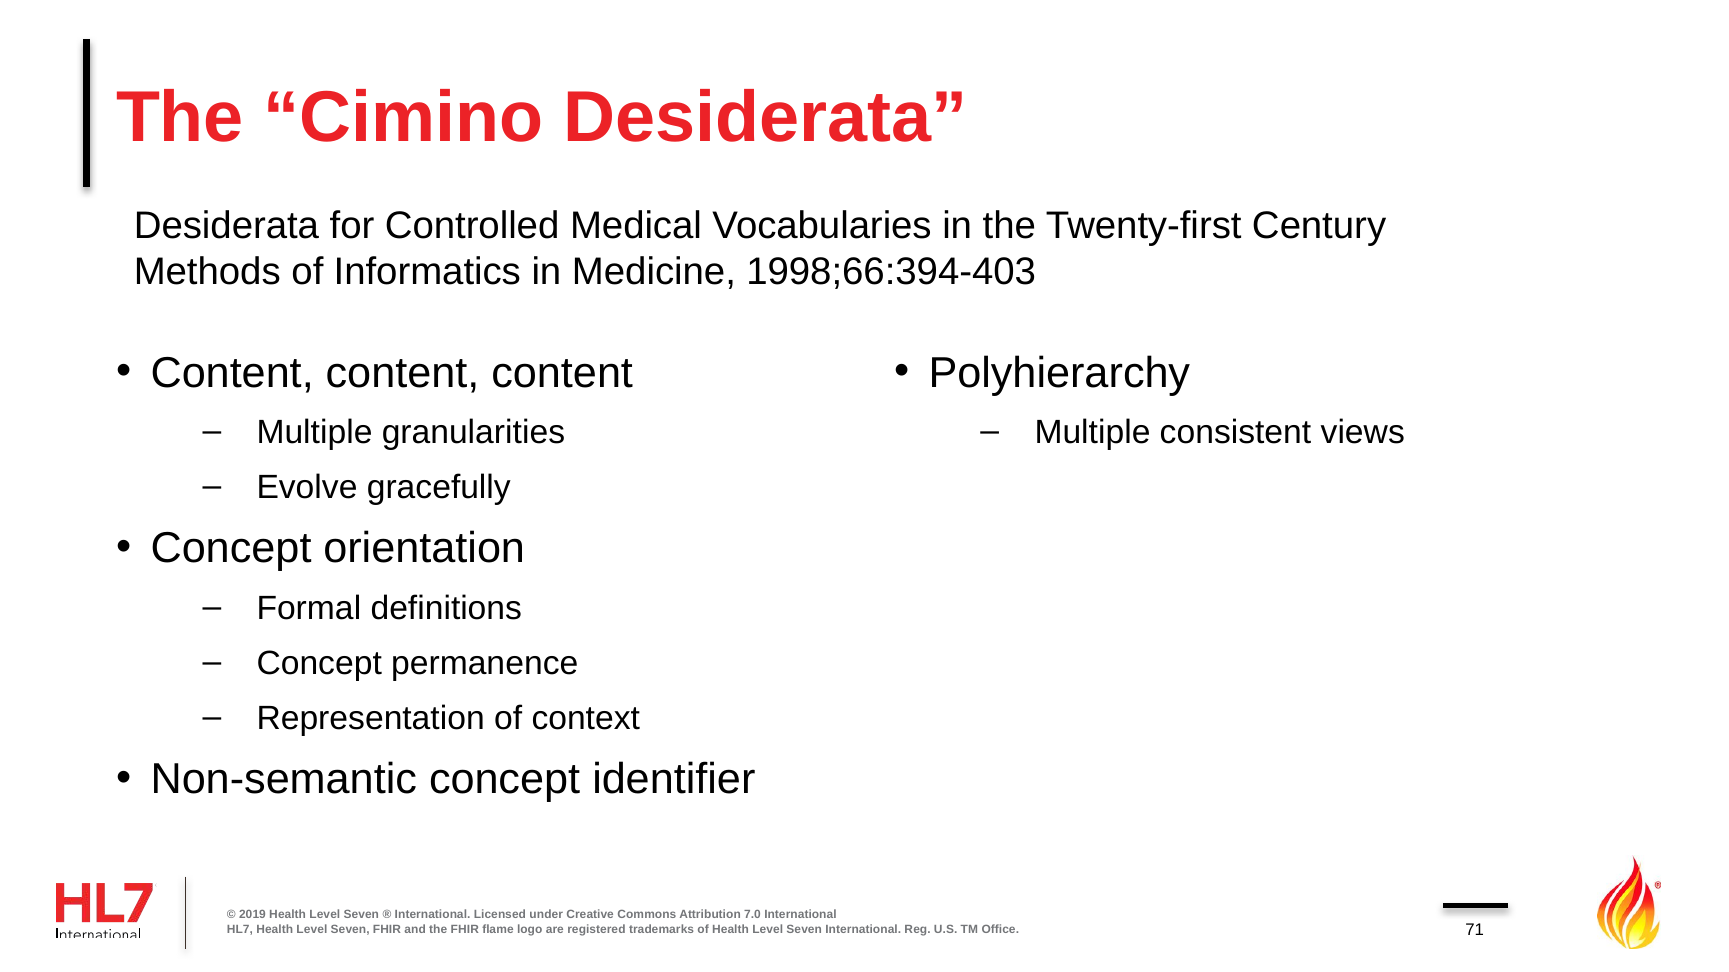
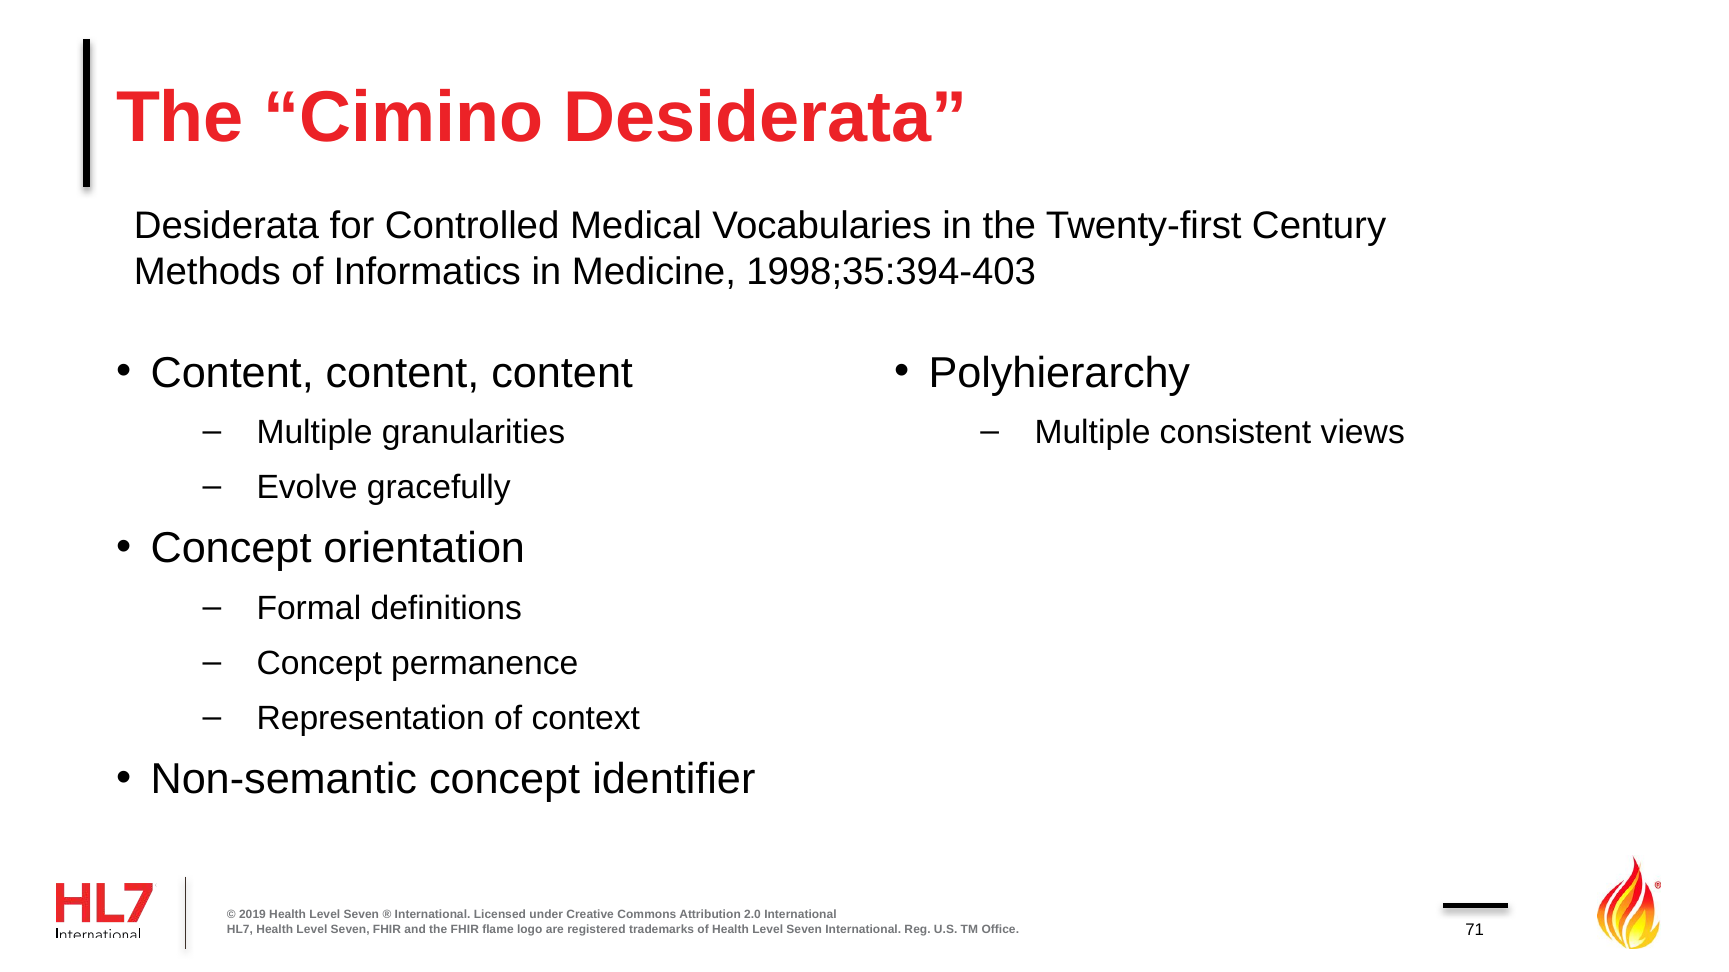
1998;66:394-403: 1998;66:394-403 -> 1998;35:394-403
7.0: 7.0 -> 2.0
